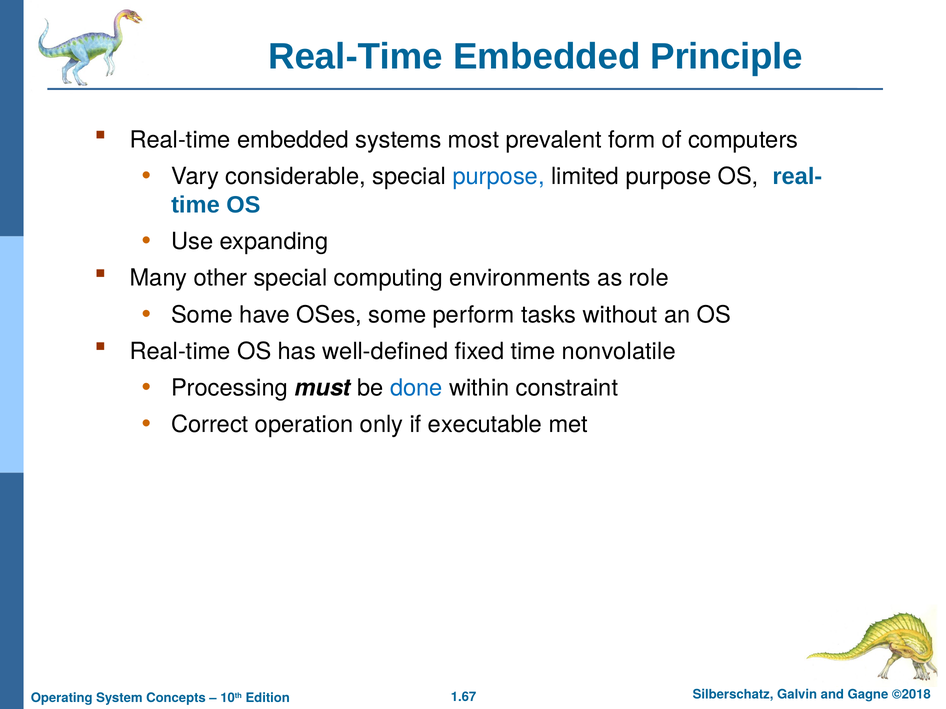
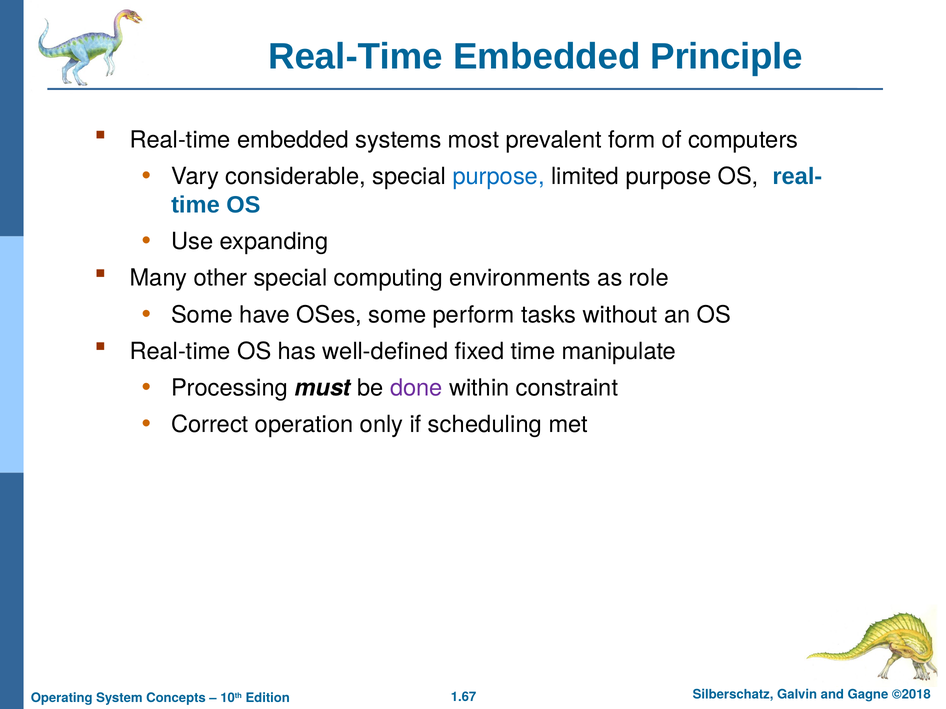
nonvolatile: nonvolatile -> manipulate
done colour: blue -> purple
executable: executable -> scheduling
